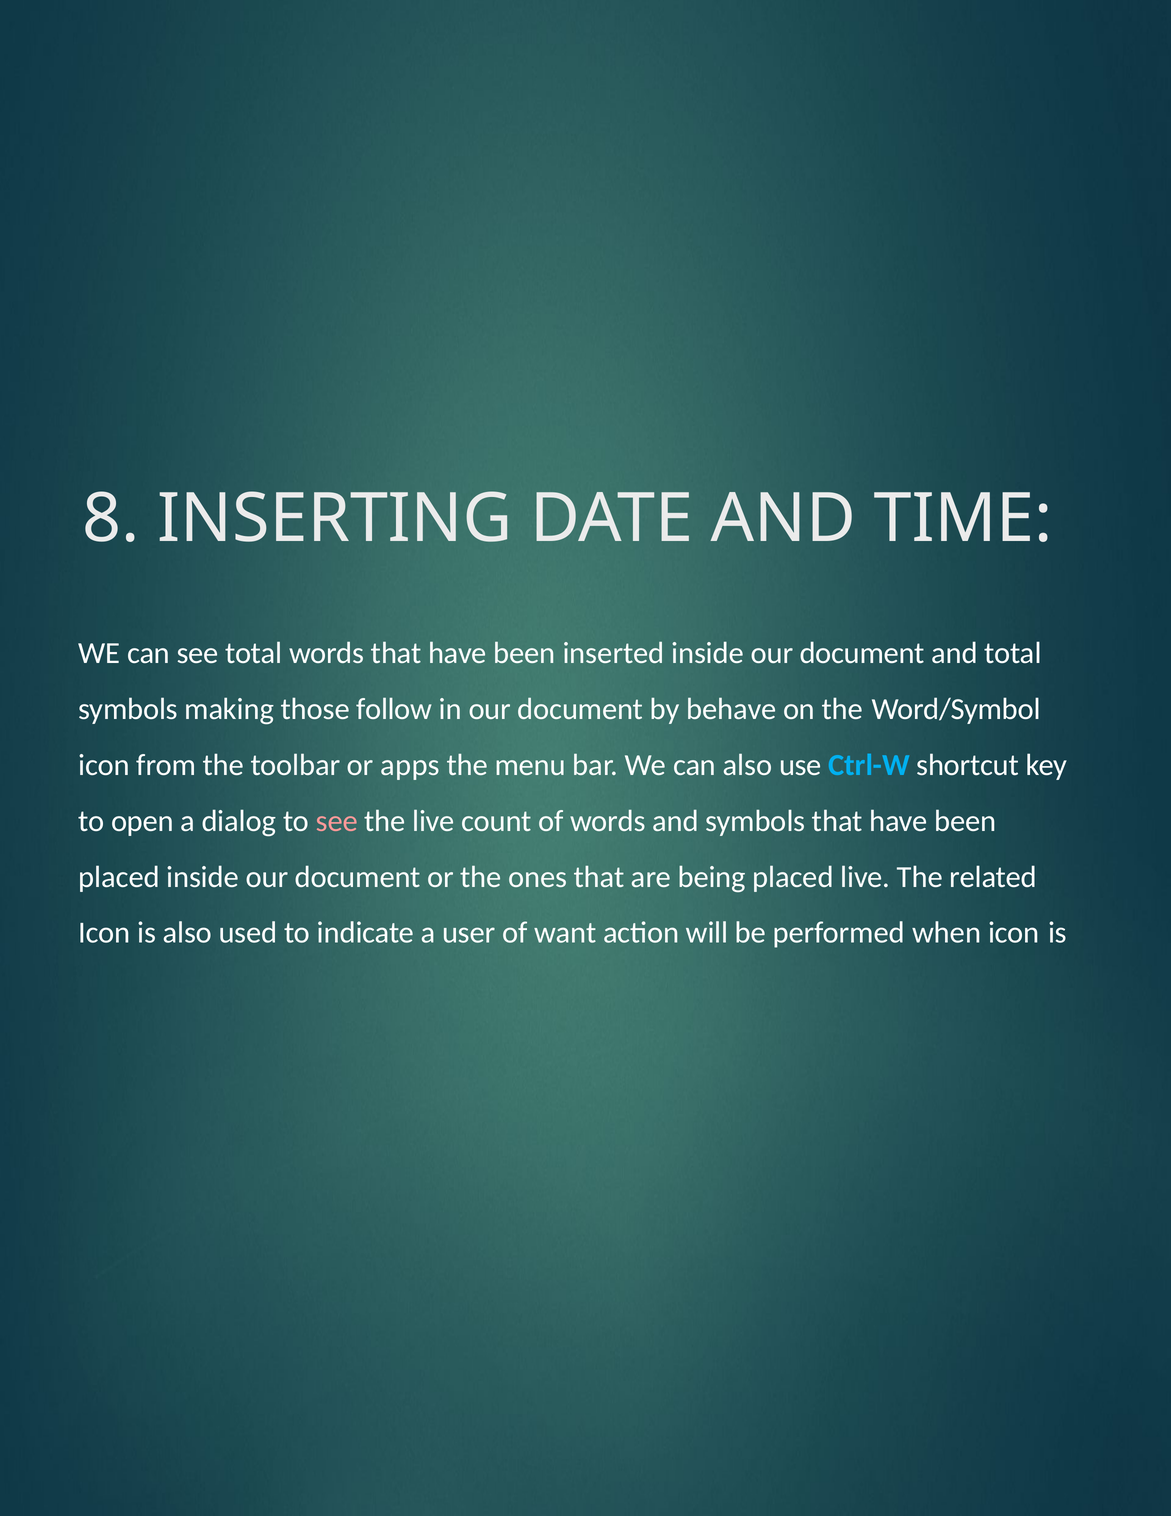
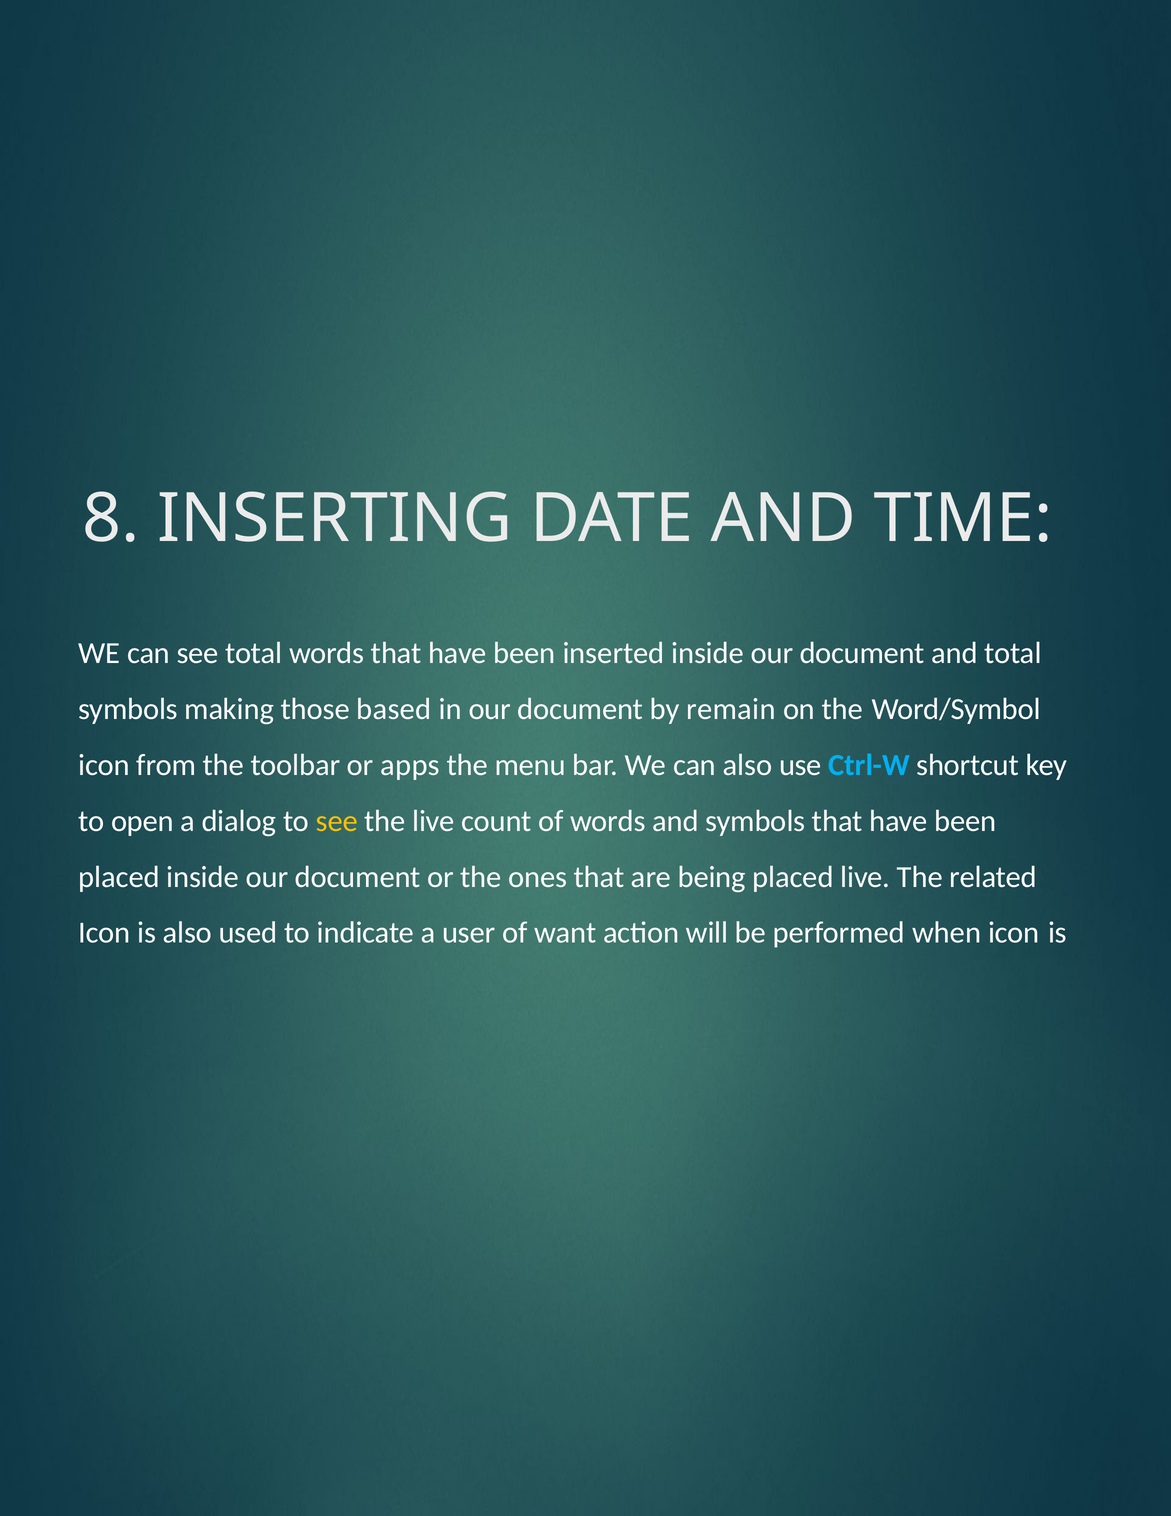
follow: follow -> based
behave: behave -> remain
see at (337, 821) colour: pink -> yellow
